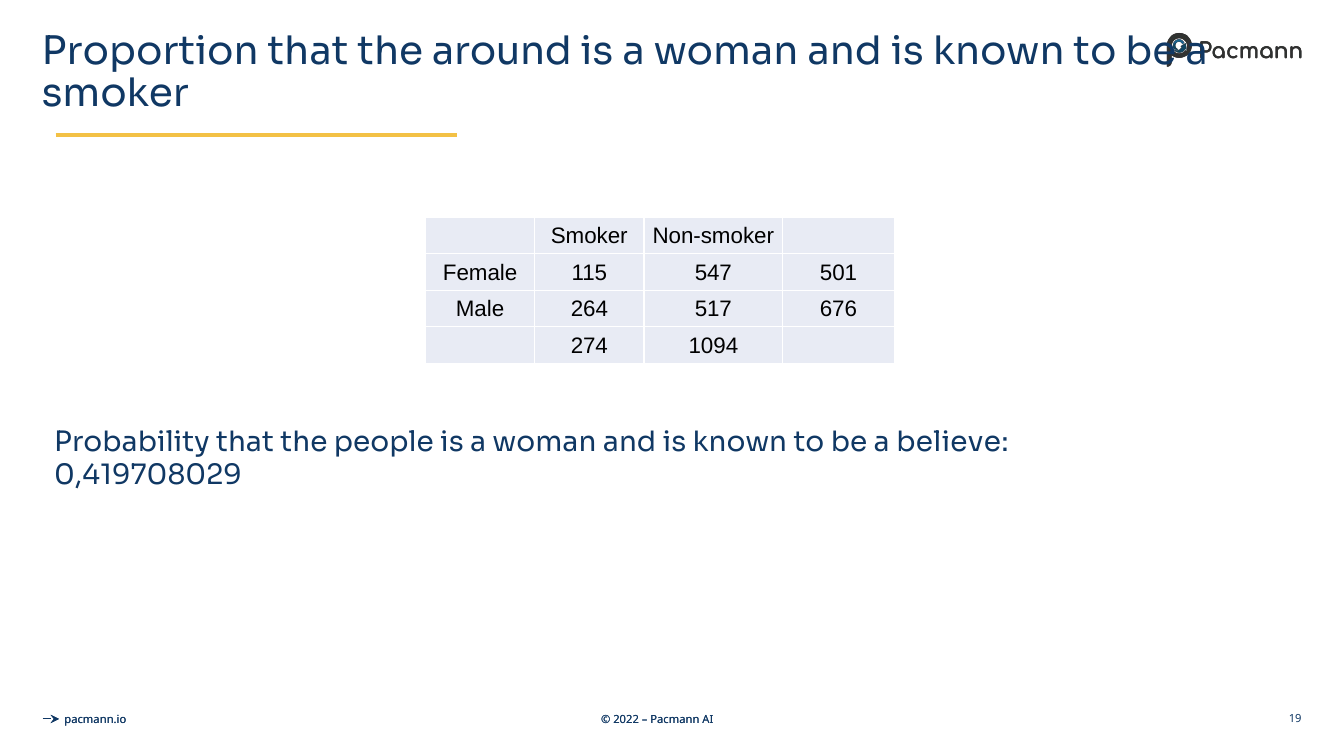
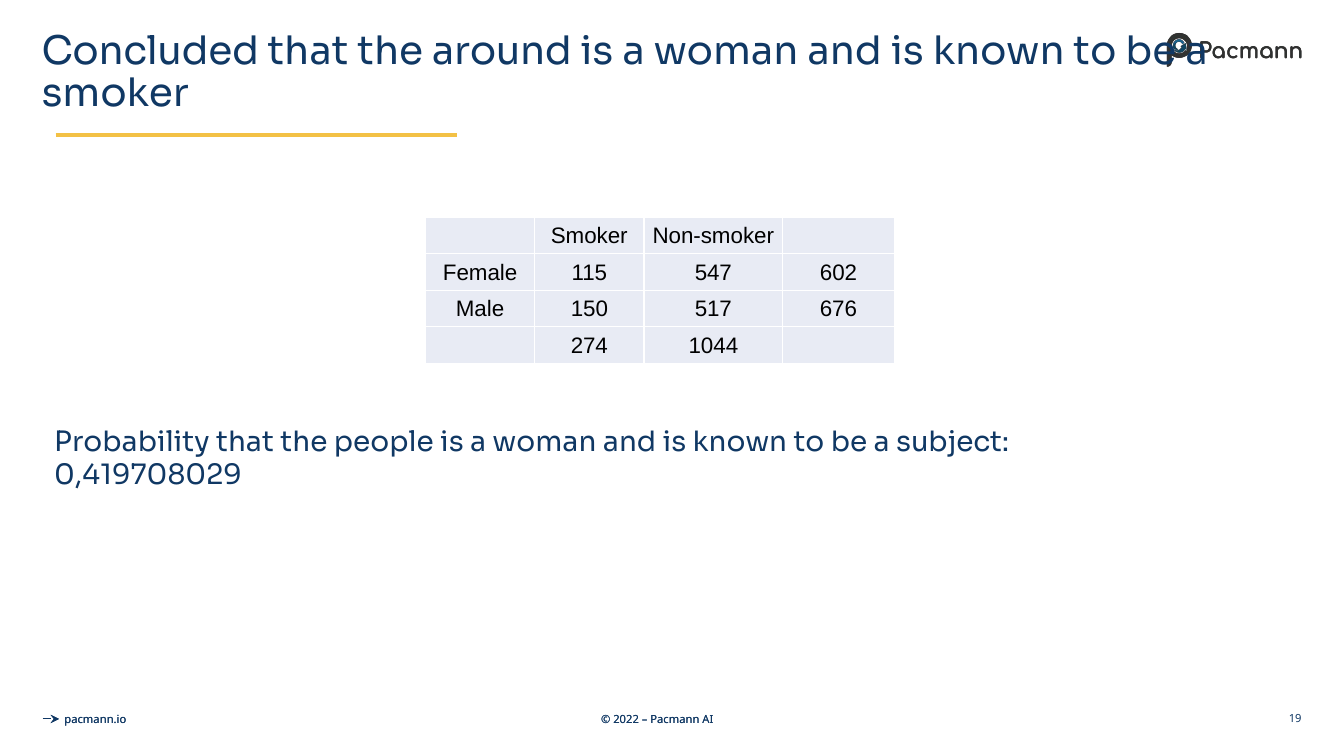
Proportion: Proportion -> Concluded
501: 501 -> 602
264: 264 -> 150
1094: 1094 -> 1044
believe: believe -> subject
